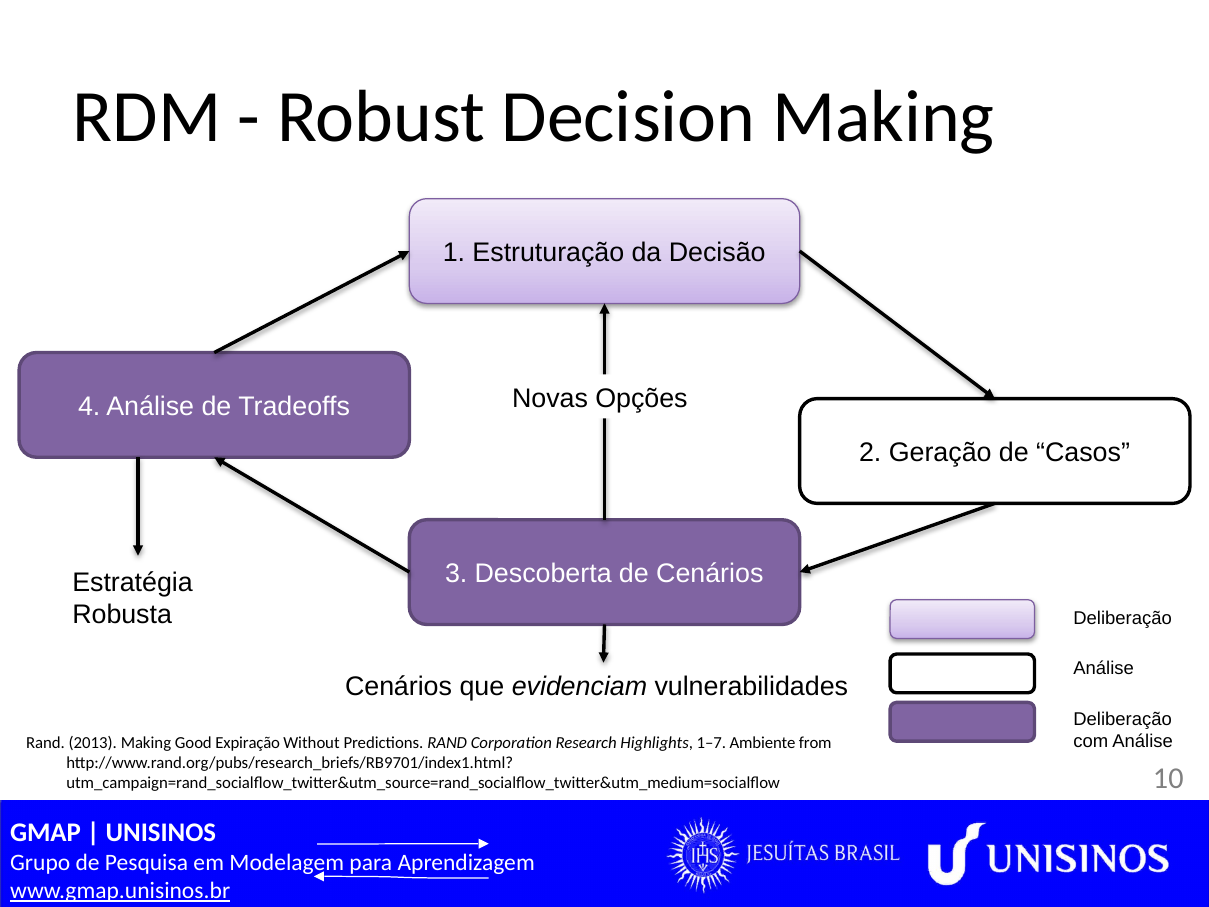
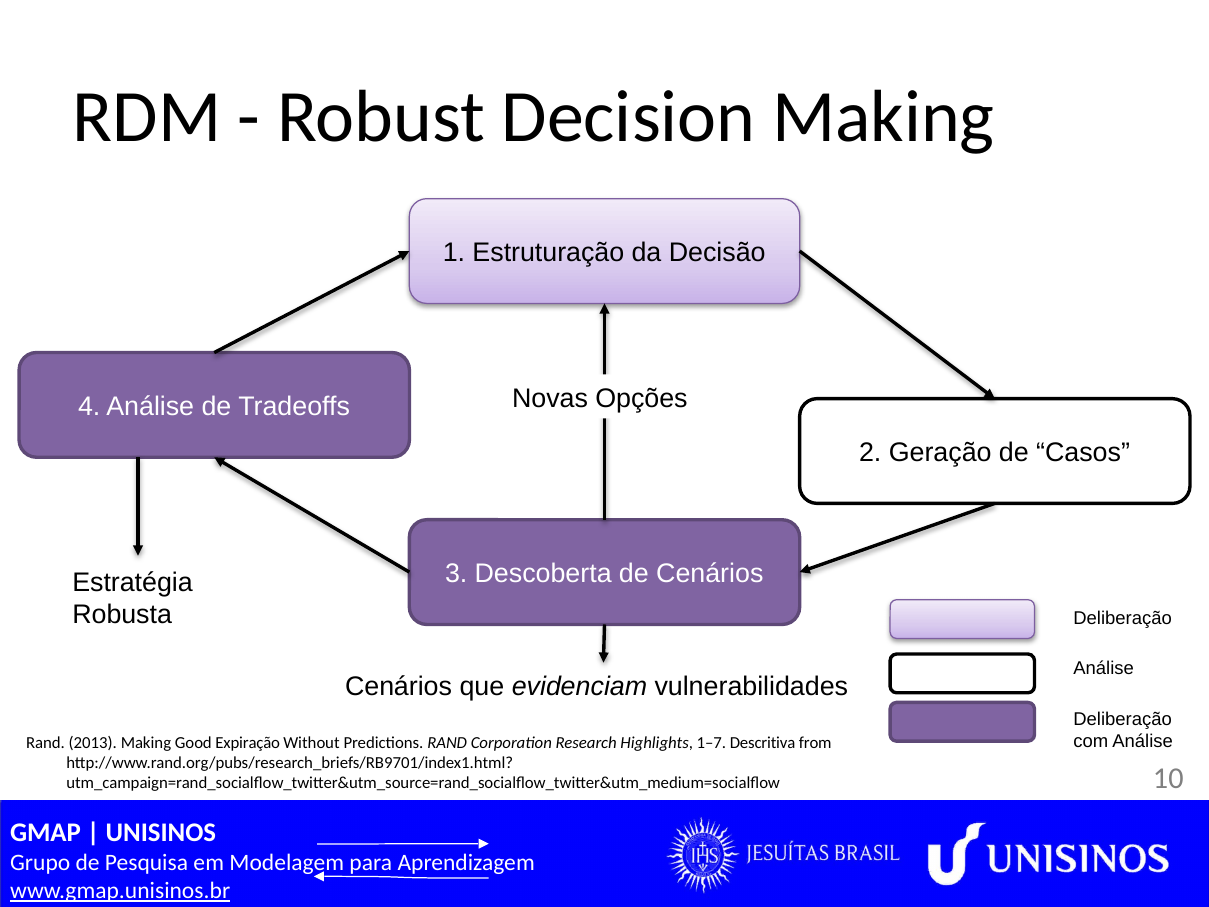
Ambiente: Ambiente -> Descritiva
